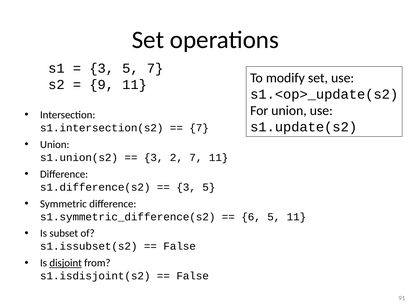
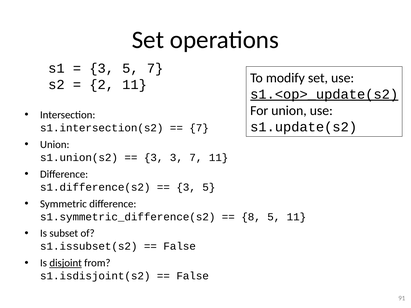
9: 9 -> 2
s1.<op>_update(s2 underline: none -> present
3 2: 2 -> 3
6: 6 -> 8
